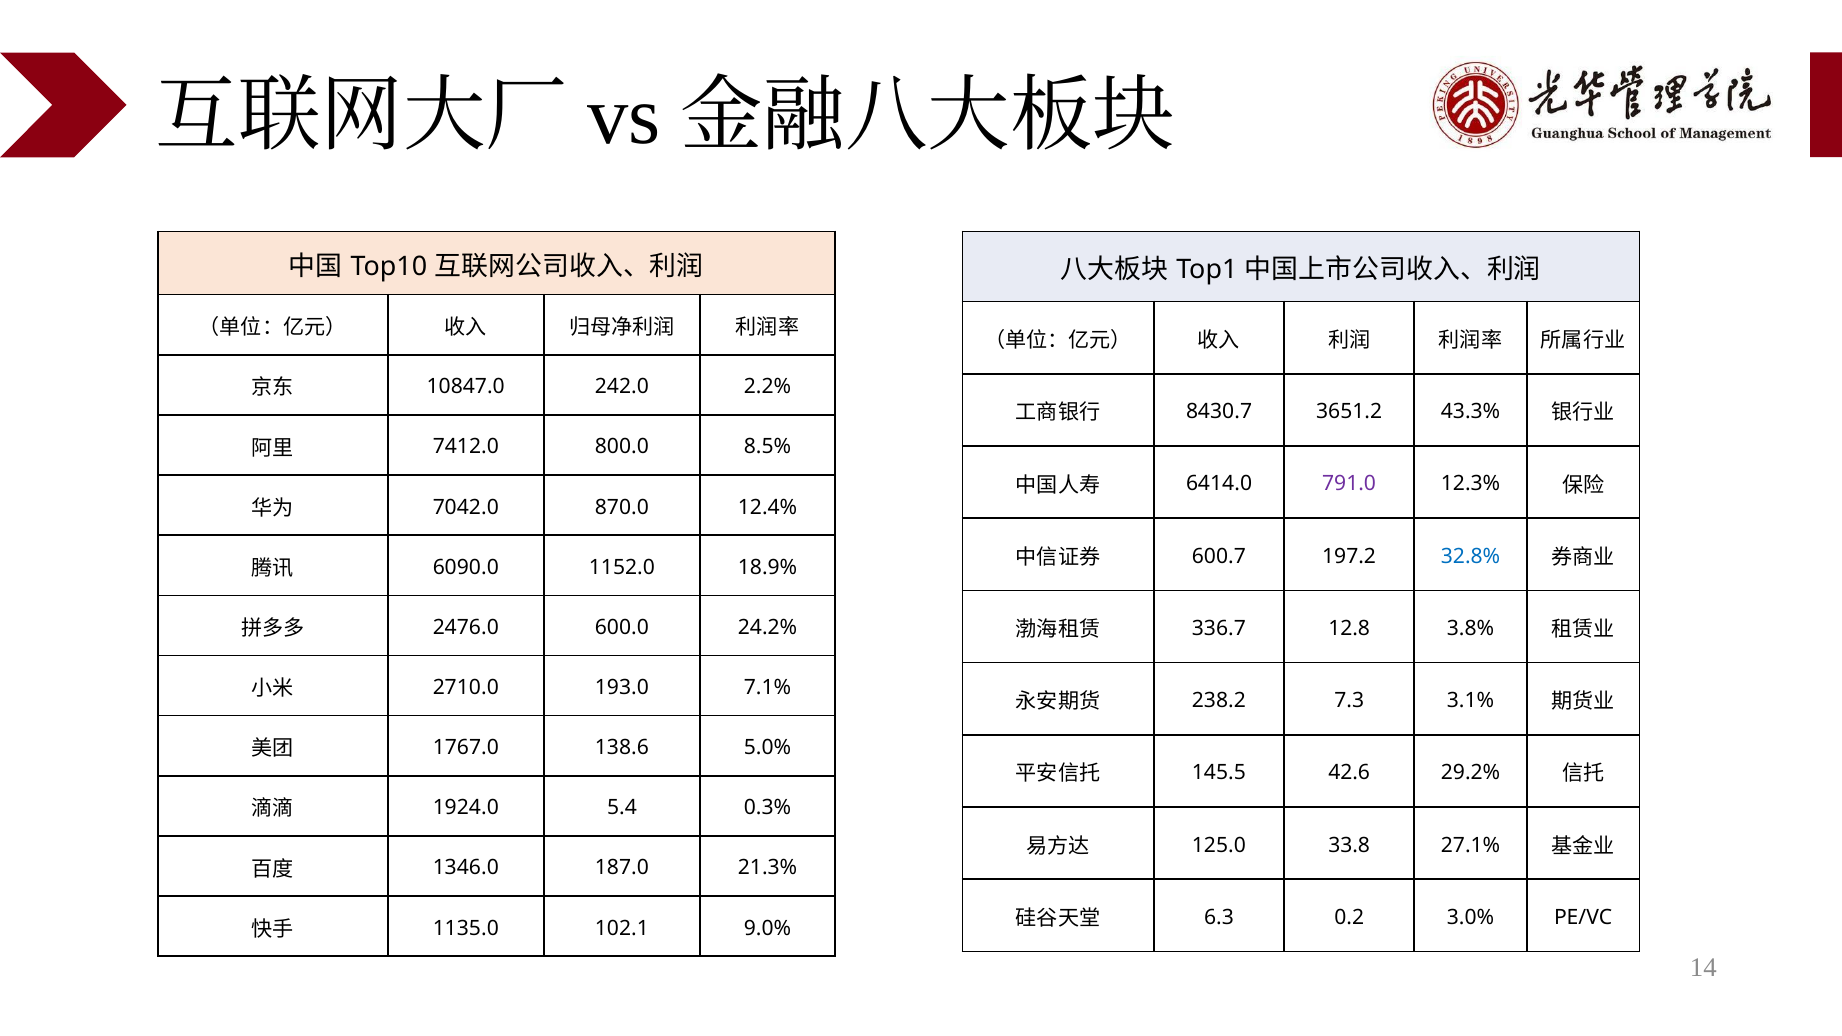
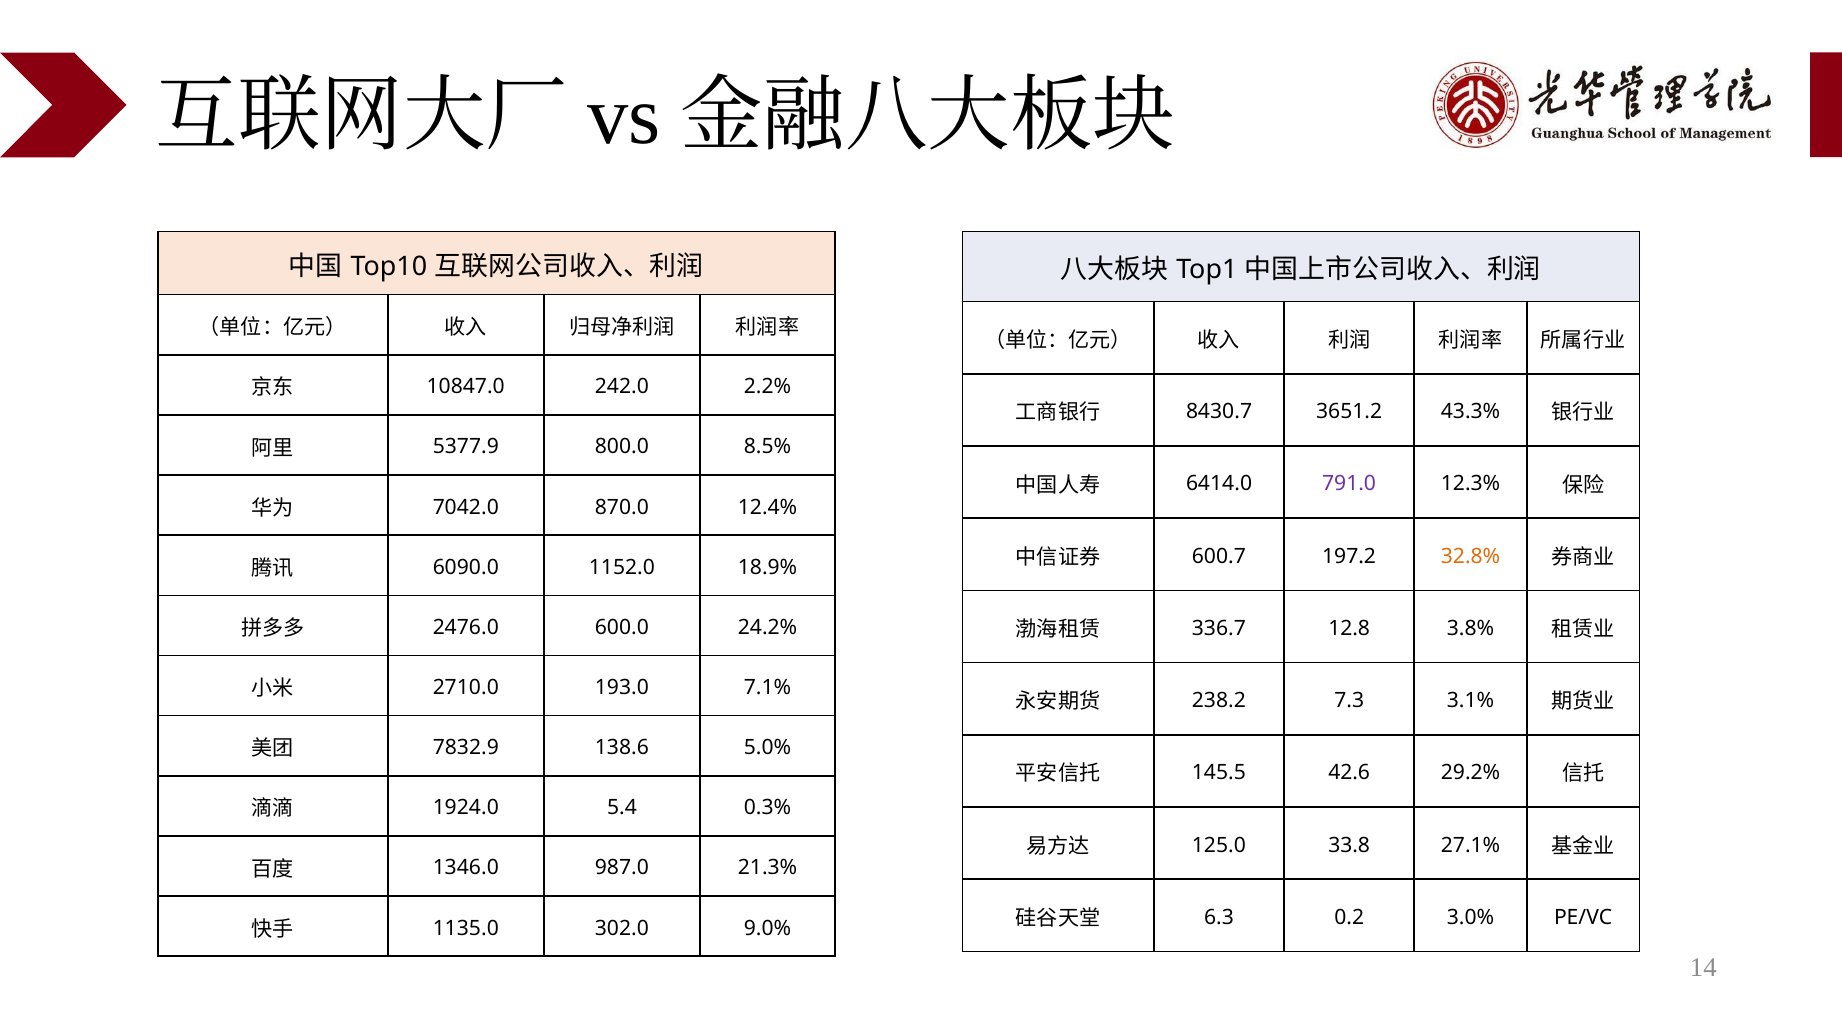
7412.0: 7412.0 -> 5377.9
32.8% colour: blue -> orange
1767.0: 1767.0 -> 7832.9
187.0: 187.0 -> 987.0
102.1: 102.1 -> 302.0
